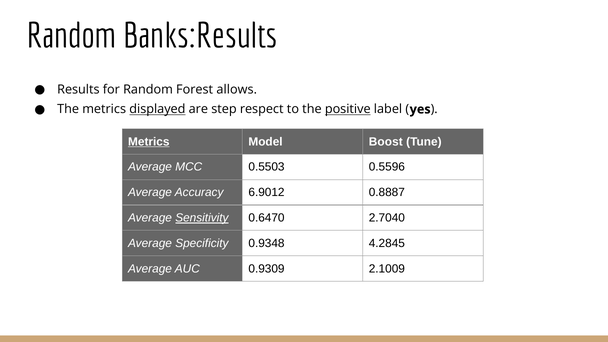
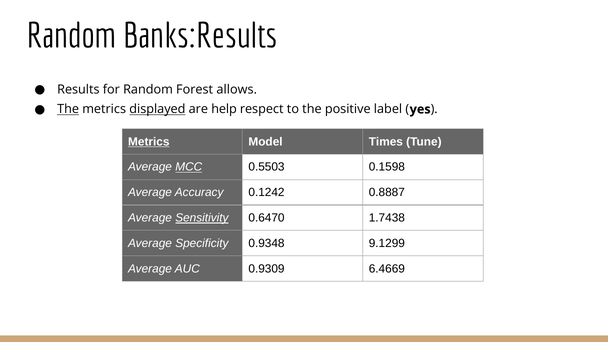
The at (68, 109) underline: none -> present
step: step -> help
positive underline: present -> none
Boost: Boost -> Times
MCC underline: none -> present
0.5596: 0.5596 -> 0.1598
6.9012: 6.9012 -> 0.1242
2.7040: 2.7040 -> 1.7438
4.2845: 4.2845 -> 9.1299
2.1009: 2.1009 -> 6.4669
